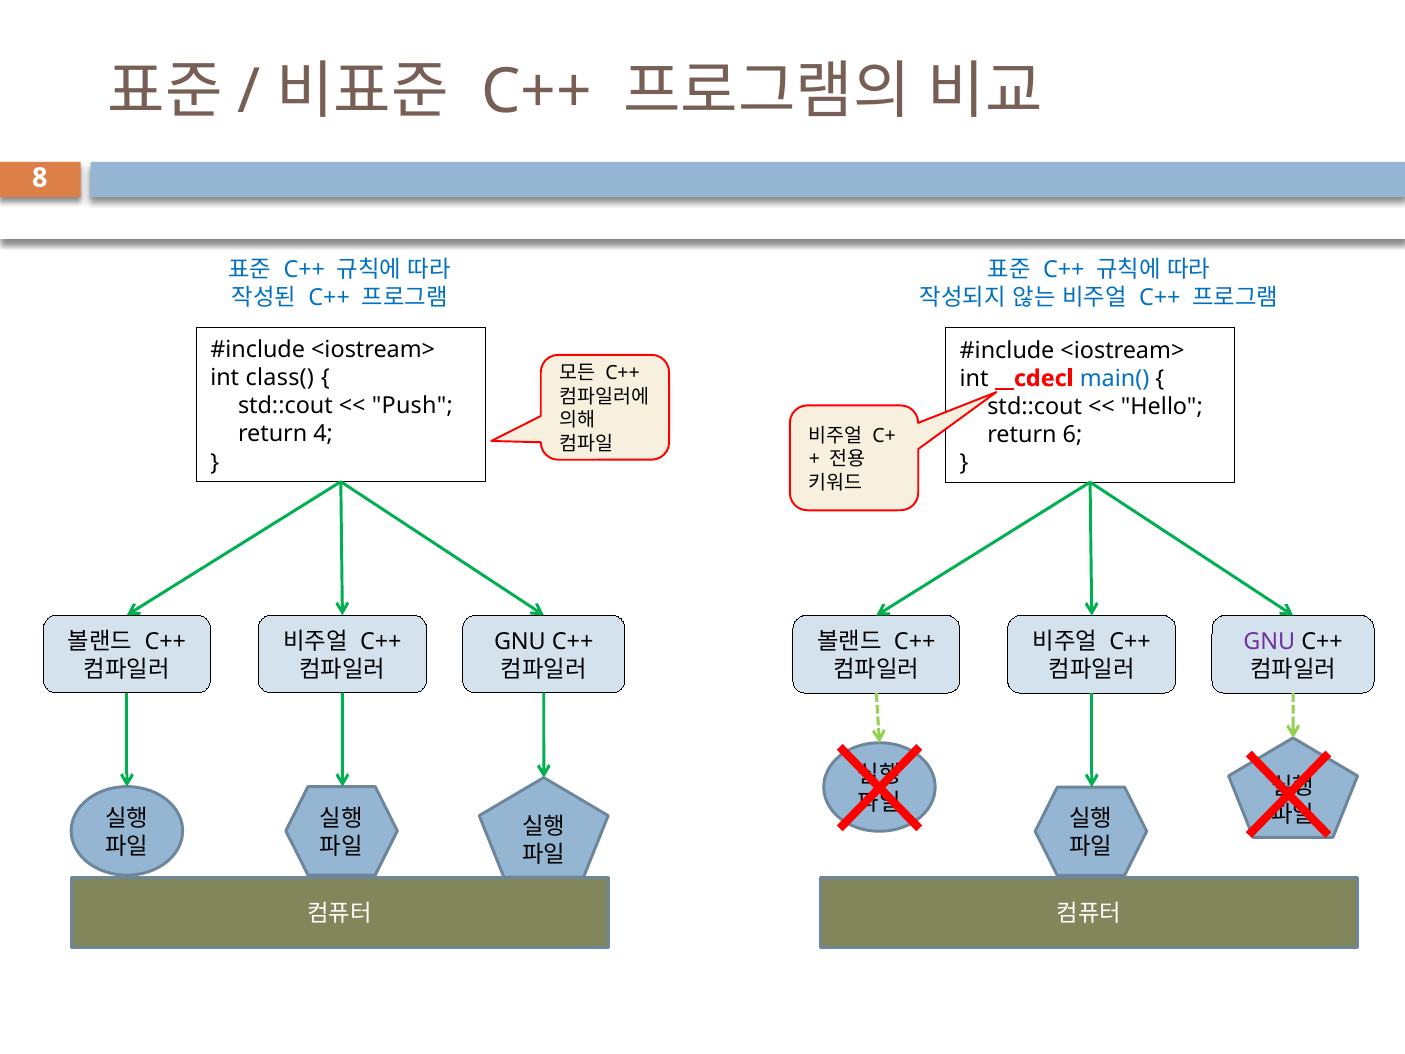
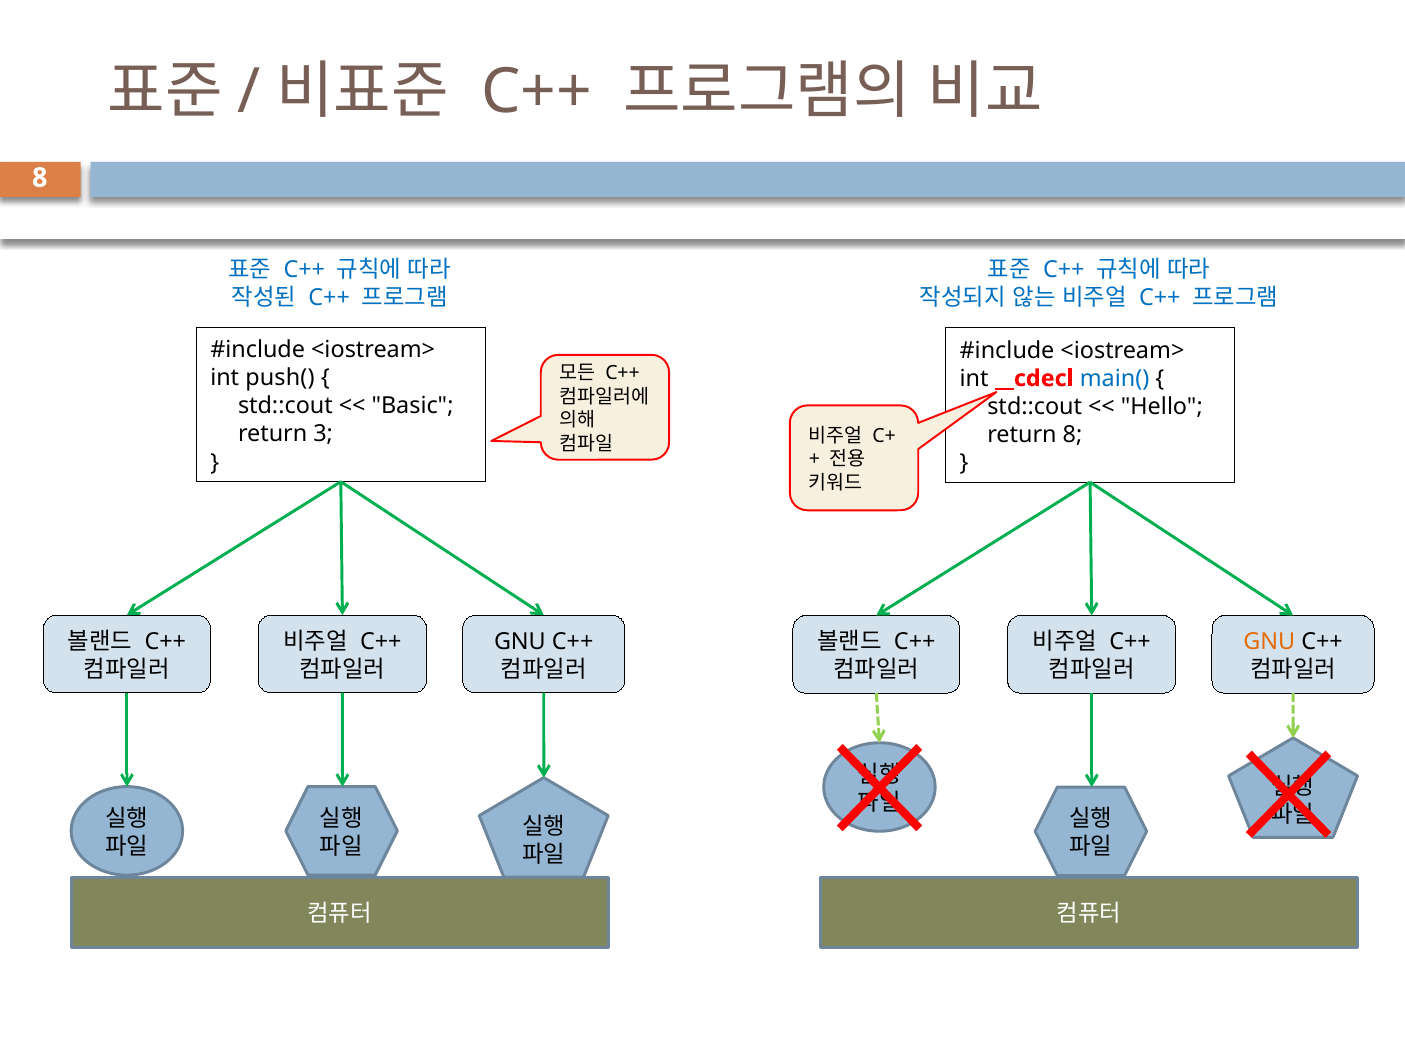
class(: class( -> push(
Push: Push -> Basic
4: 4 -> 3
6 at (1072, 435): 6 -> 8
GNU at (1269, 642) colour: purple -> orange
